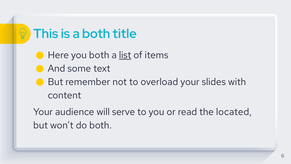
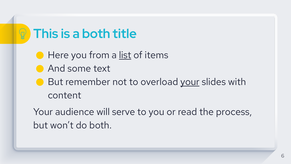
you both: both -> from
your at (190, 82) underline: none -> present
located: located -> process
